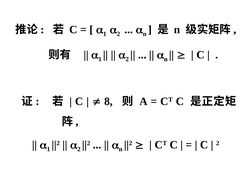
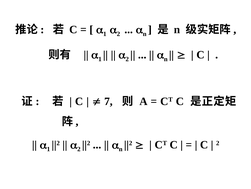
8: 8 -> 7
